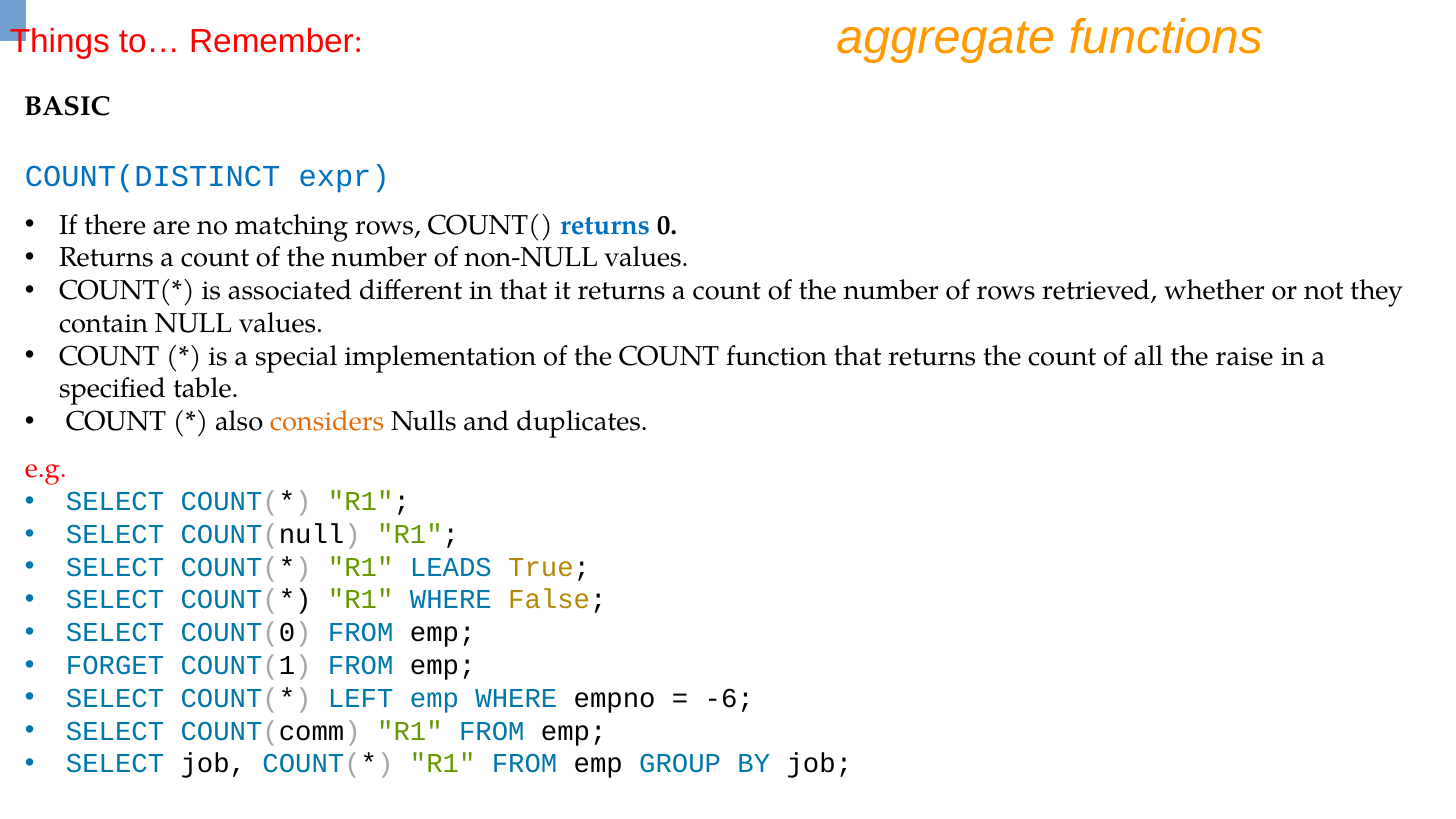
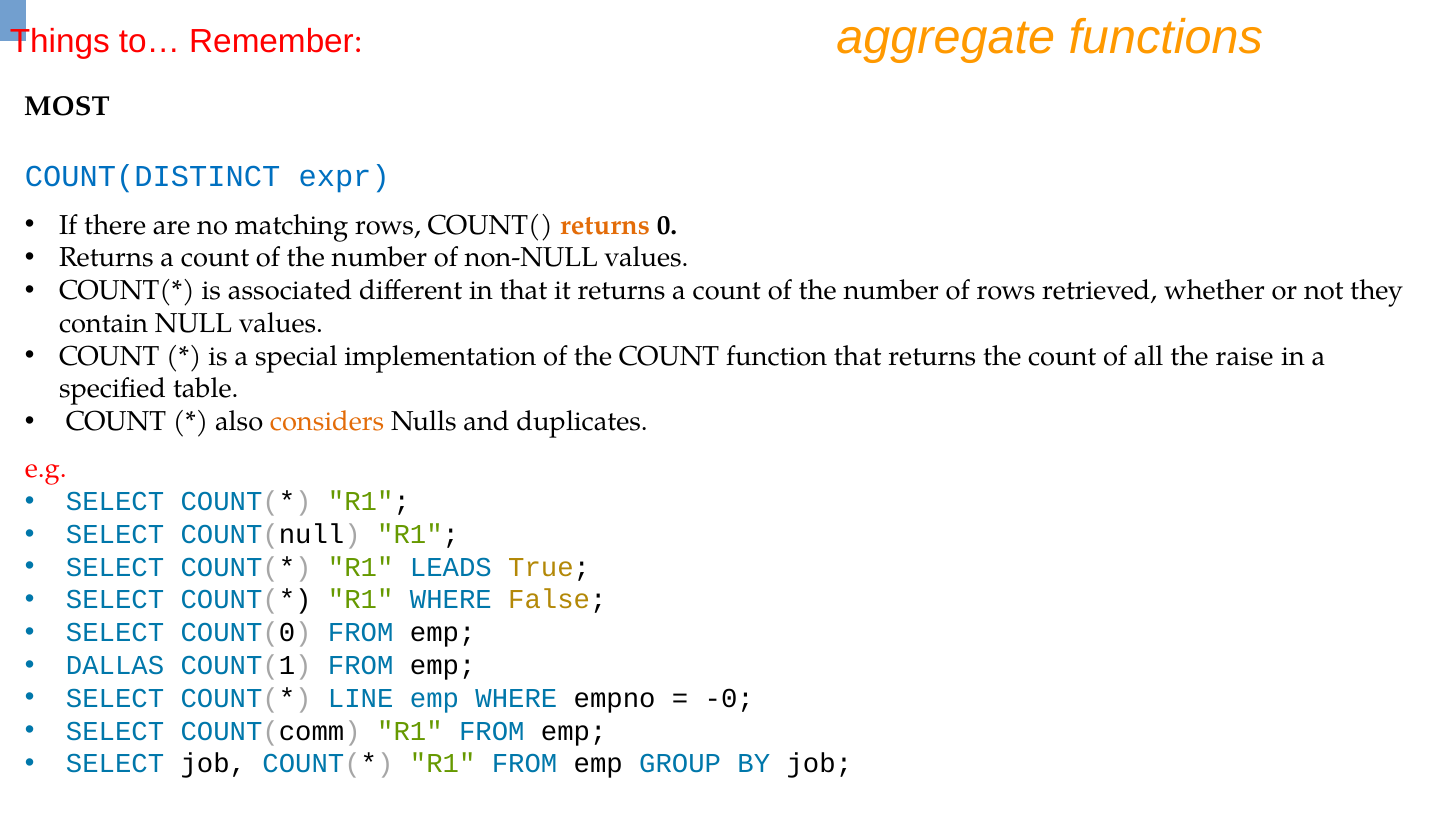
BASIC: BASIC -> MOST
returns at (605, 225) colour: blue -> orange
FORGET: FORGET -> DALLAS
LEFT: LEFT -> LINE
-6: -6 -> -0
